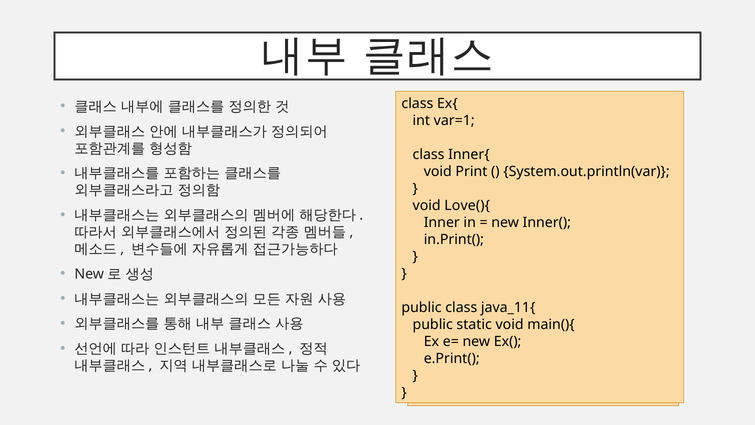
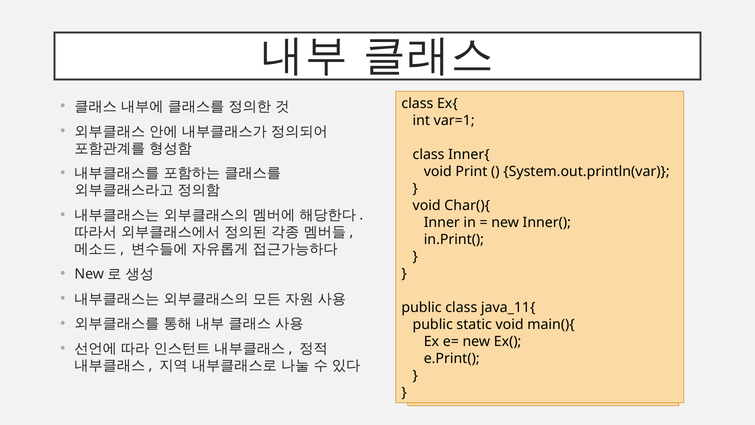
Love(){: Love(){ -> Char(){
